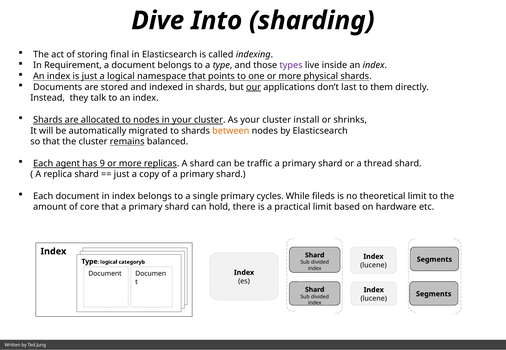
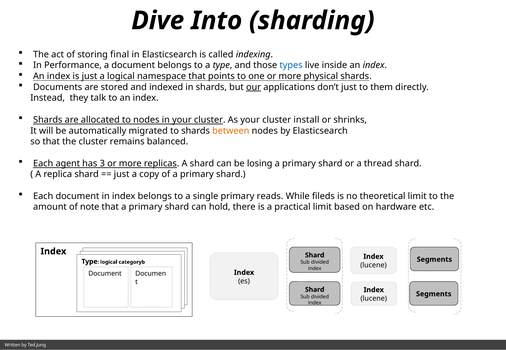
Requirement: Requirement -> Performance
types colour: purple -> blue
don’t last: last -> just
remains underline: present -> none
9: 9 -> 3
traffic: traffic -> losing
cycles: cycles -> reads
core: core -> note
